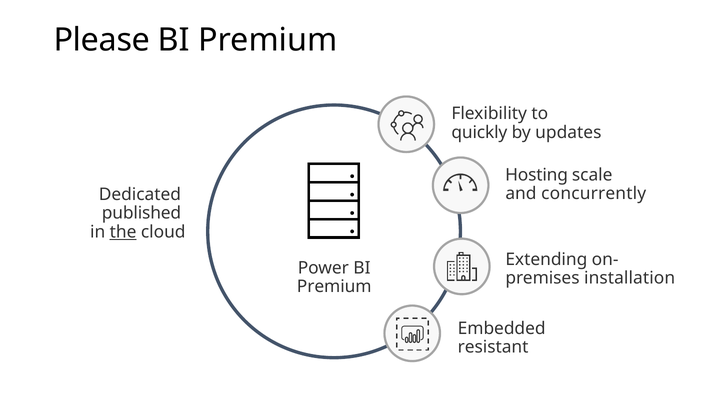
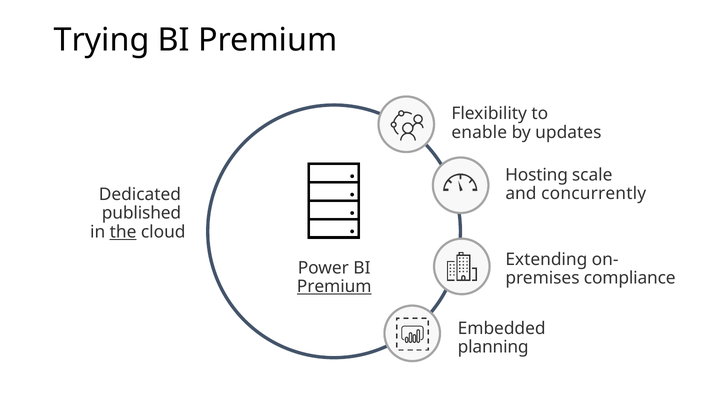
Please: Please -> Trying
quickly: quickly -> enable
installation: installation -> compliance
Premium at (334, 287) underline: none -> present
resistant: resistant -> planning
